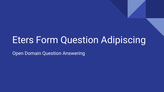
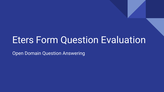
Adipiscing: Adipiscing -> Evaluation
